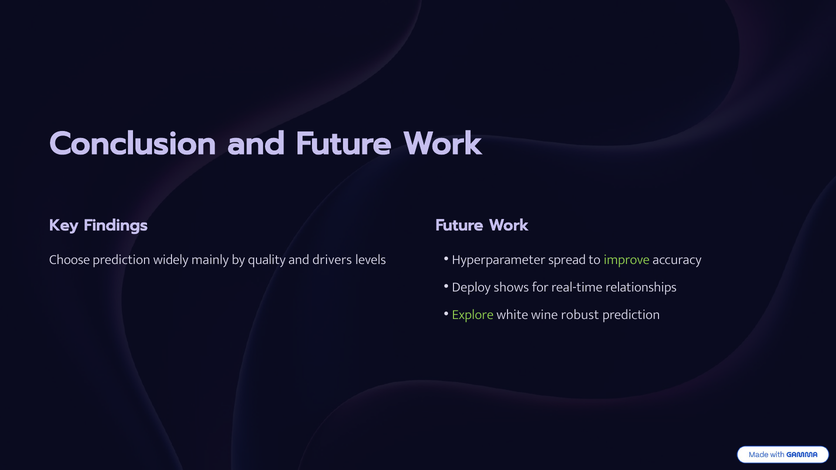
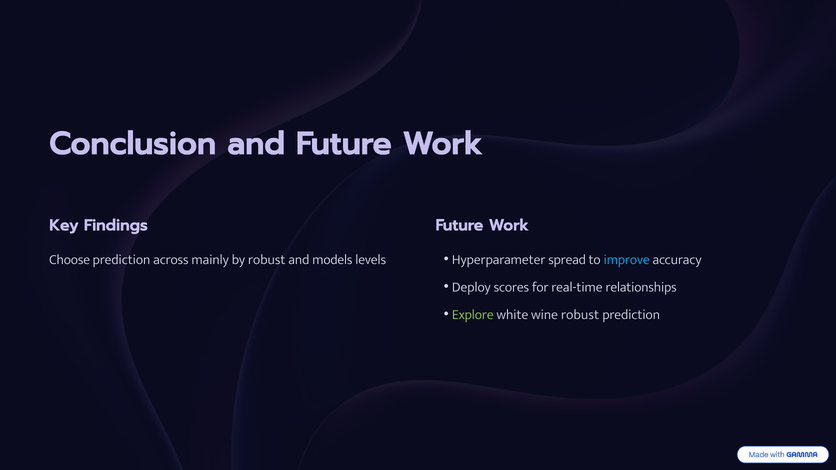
improve colour: light green -> light blue
widely: widely -> across
by quality: quality -> robust
drivers: drivers -> models
shows: shows -> scores
